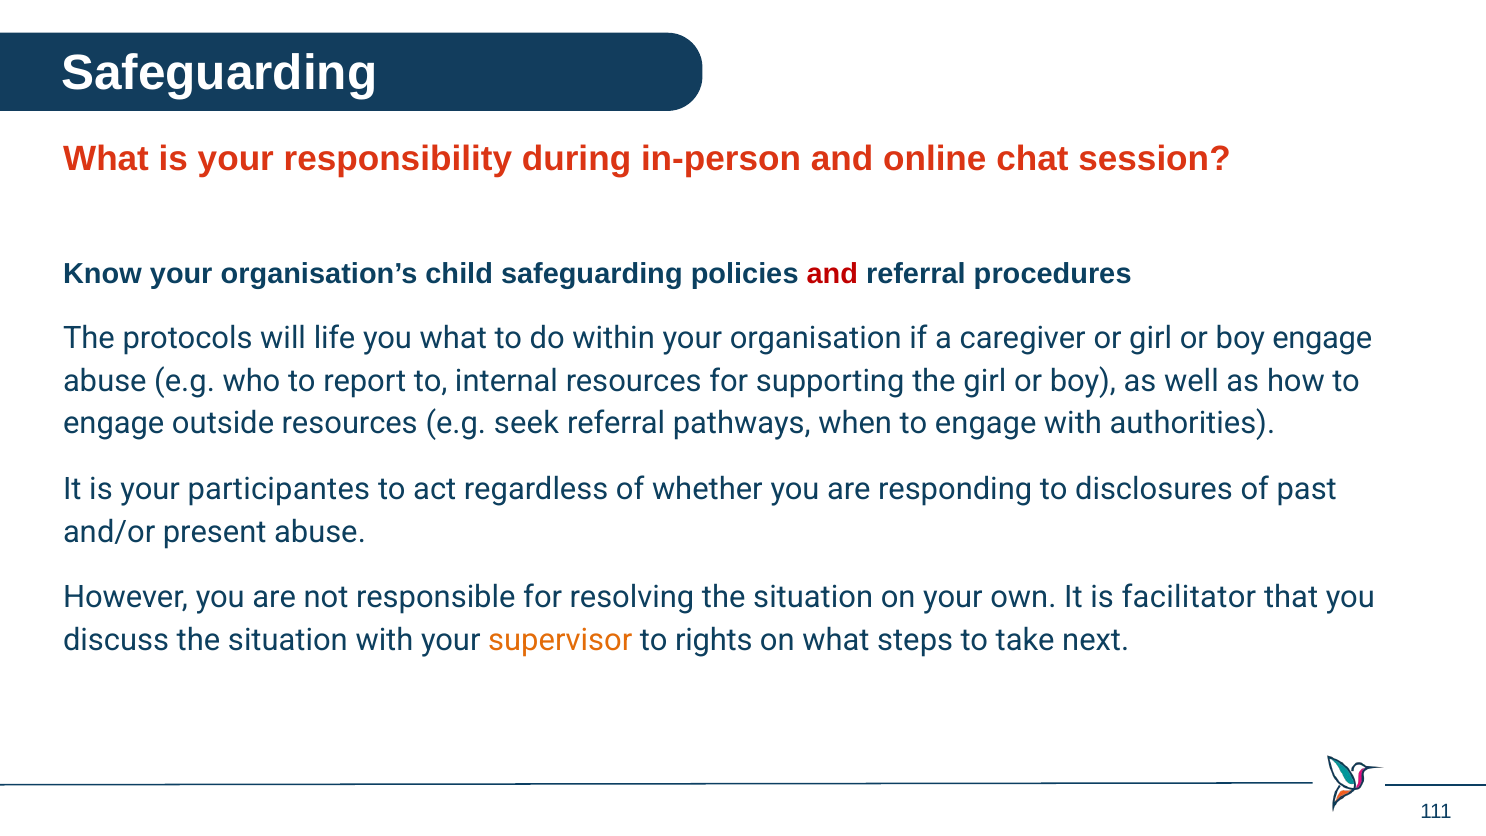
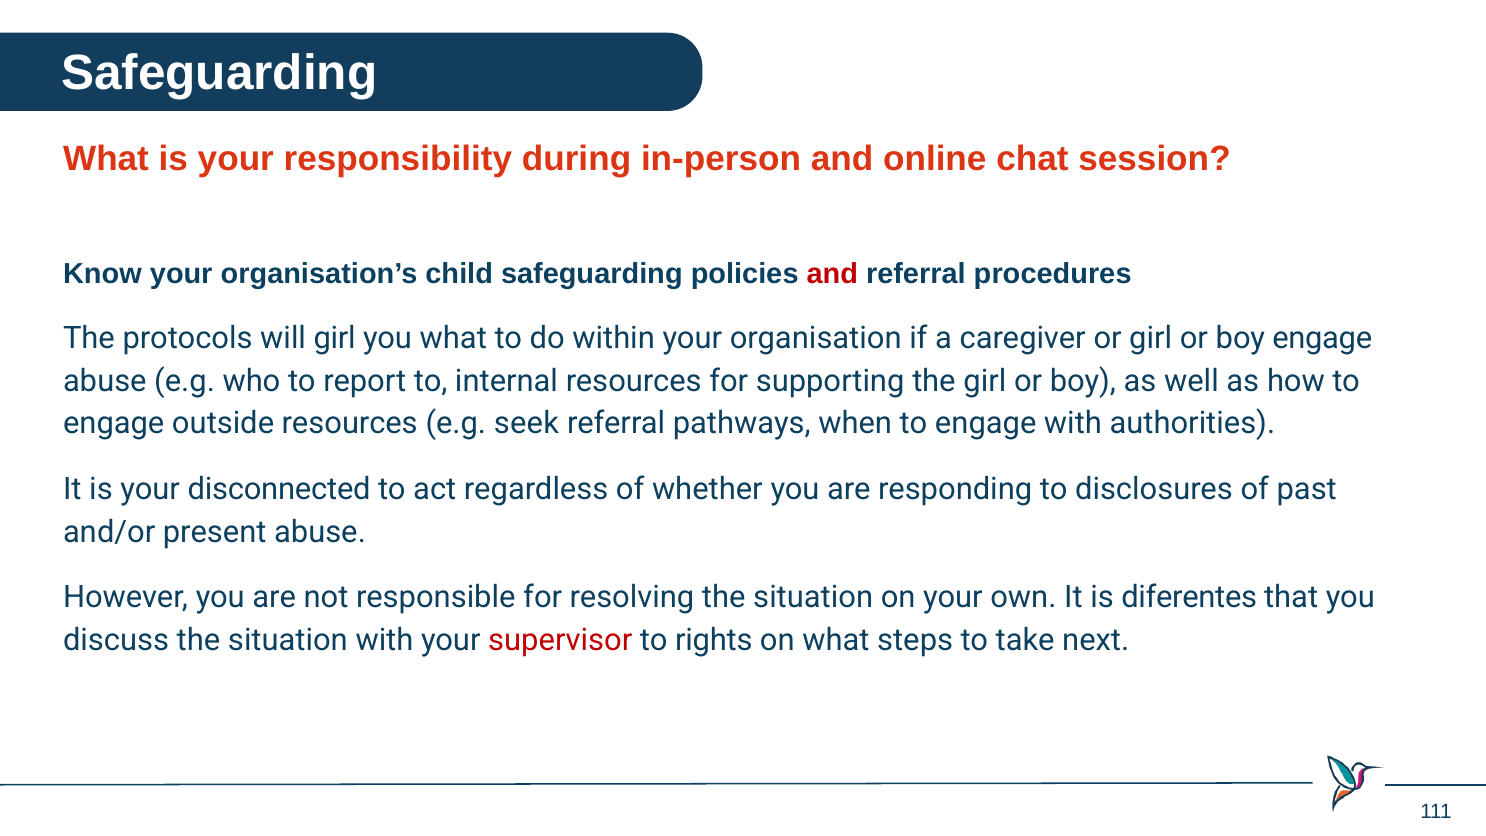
will life: life -> girl
participantes: participantes -> disconnected
facilitator: facilitator -> diferentes
supervisor colour: orange -> red
